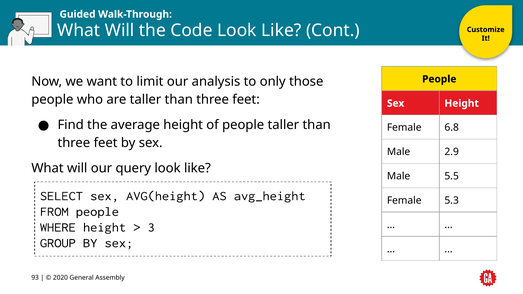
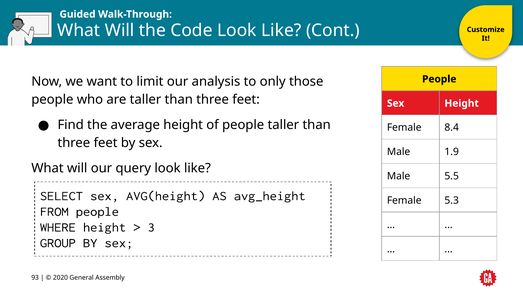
6.8: 6.8 -> 8.4
2.9: 2.9 -> 1.9
